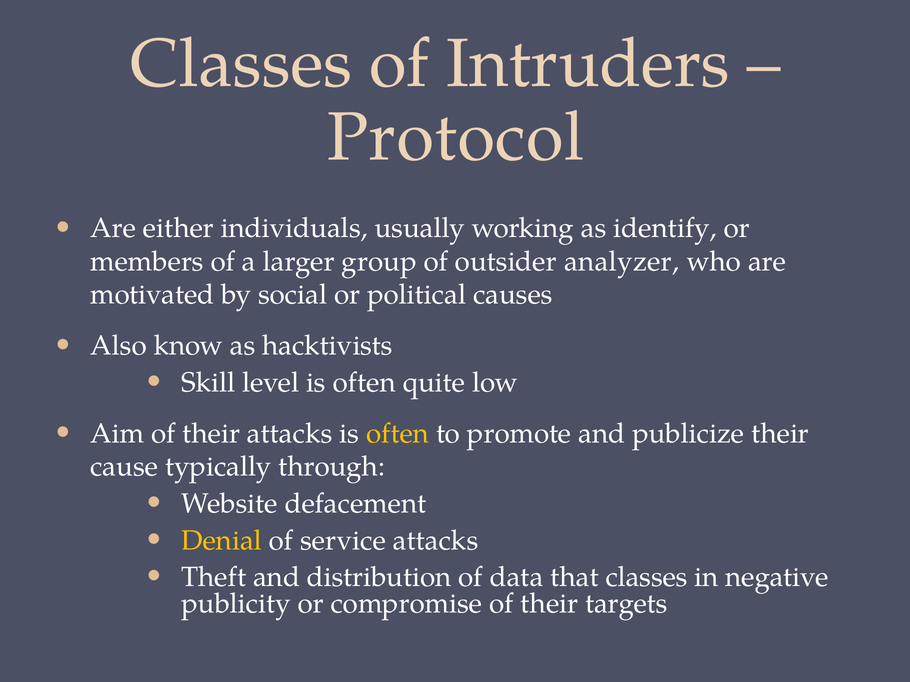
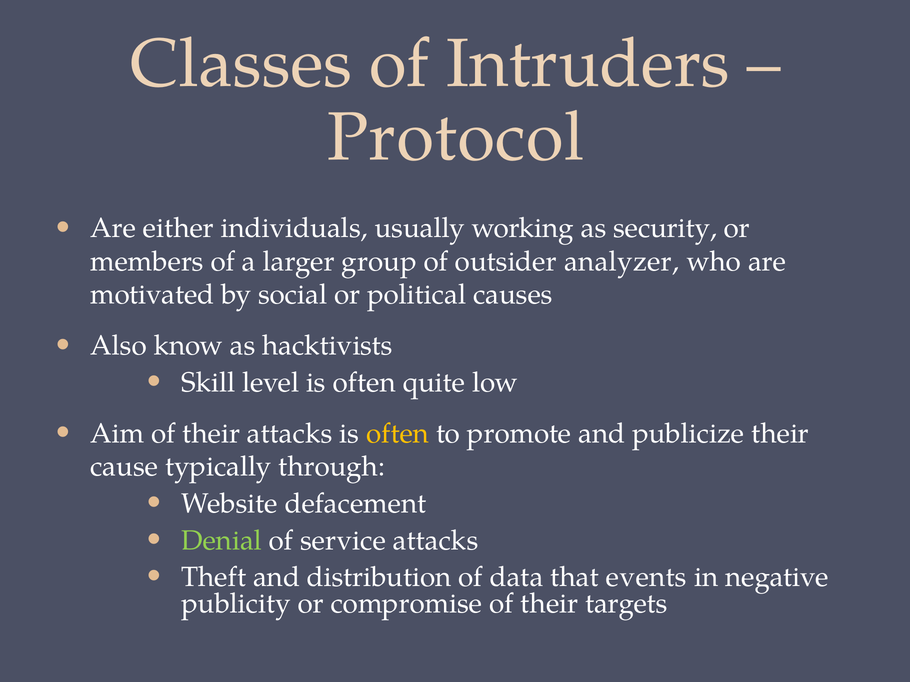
identify: identify -> security
Denial colour: yellow -> light green
that classes: classes -> events
